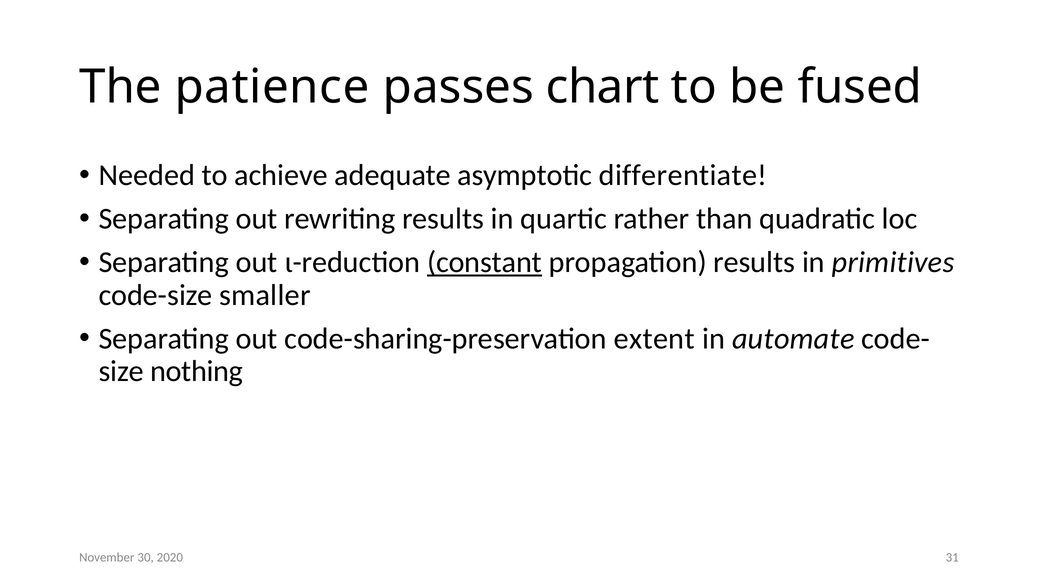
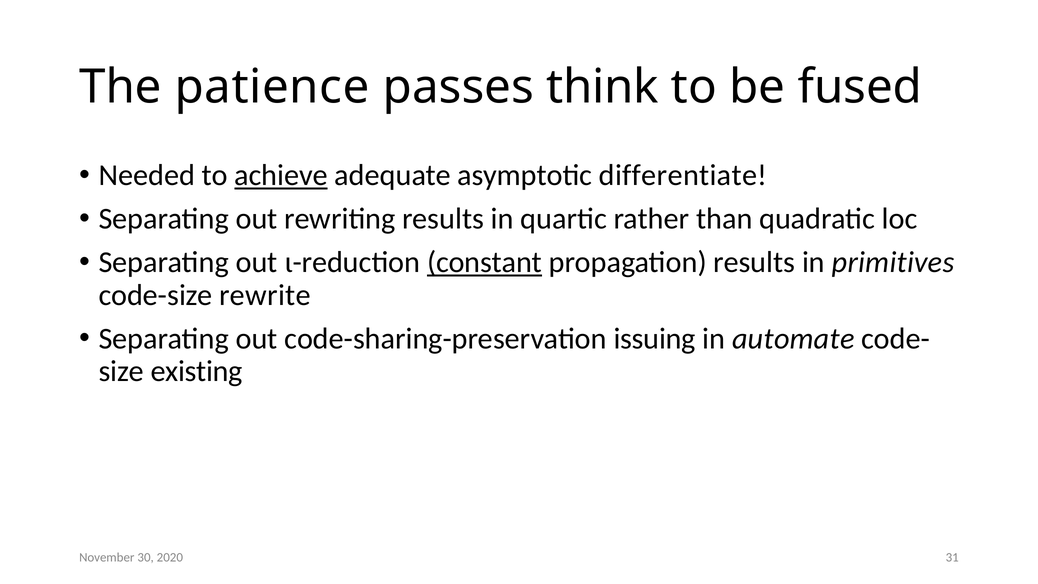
chart: chart -> think
achieve underline: none -> present
smaller: smaller -> rewrite
extent: extent -> issuing
nothing: nothing -> existing
